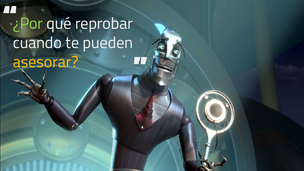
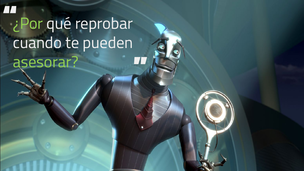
asesorar colour: yellow -> light green
